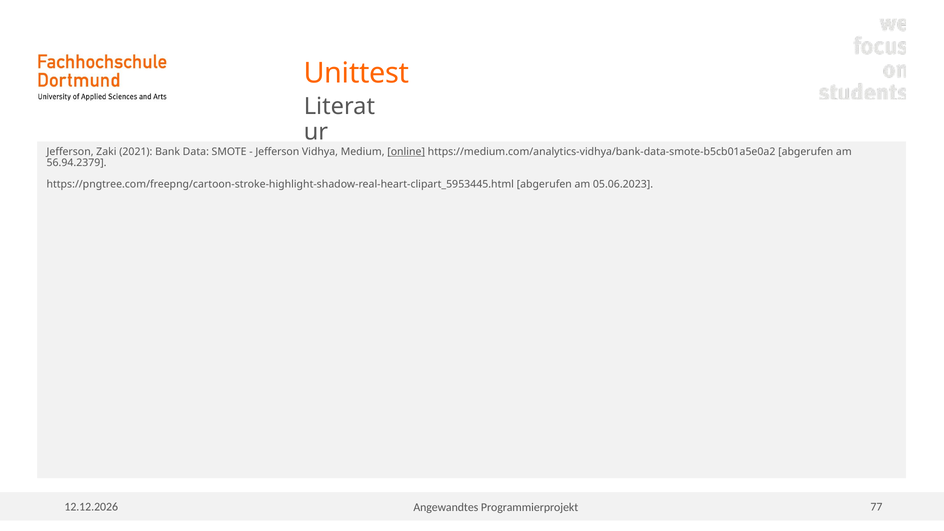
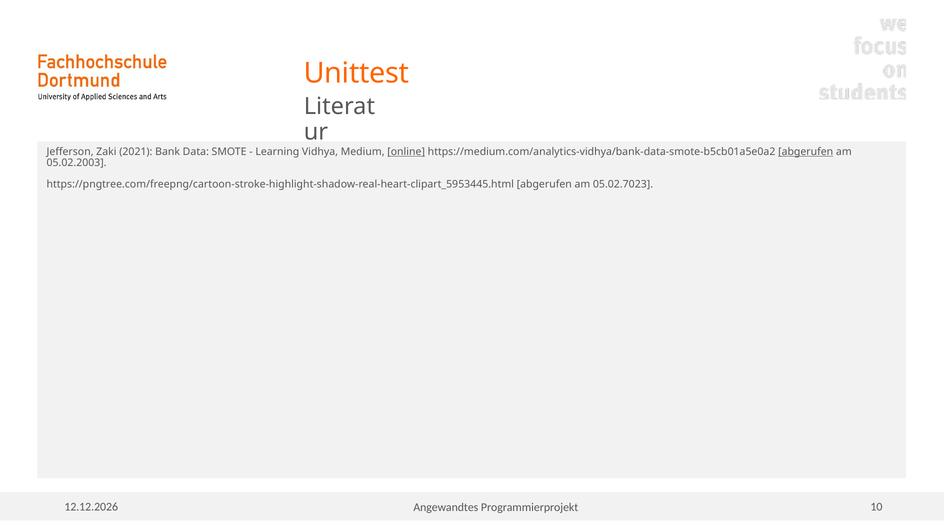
Jefferson at (277, 152): Jefferson -> Learning
abgerufen at (806, 152) underline: none -> present
56.94.2379: 56.94.2379 -> 05.02.2003
05.06.2023: 05.06.2023 -> 05.02.7023
77: 77 -> 10
